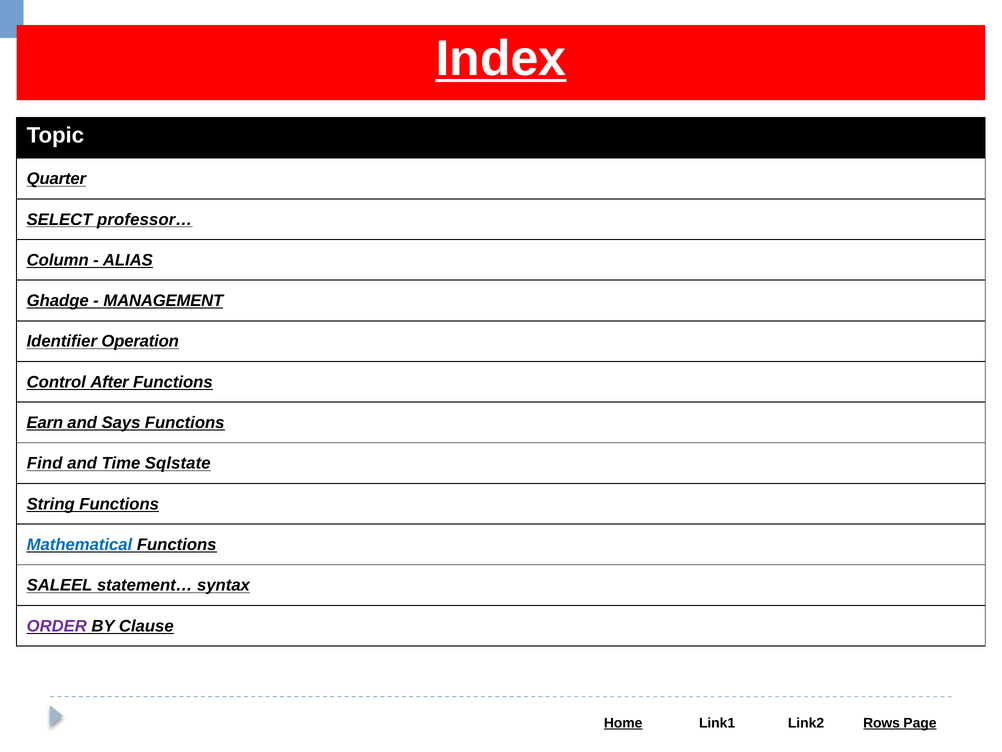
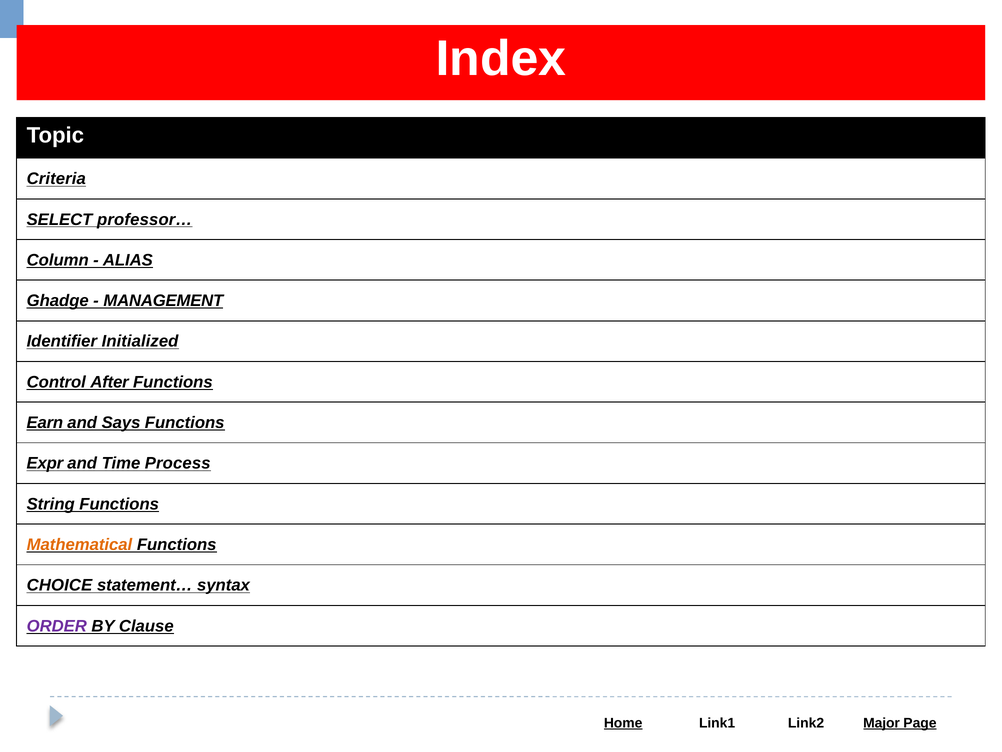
Index underline: present -> none
Quarter: Quarter -> Criteria
Operation: Operation -> Initialized
Find: Find -> Expr
Sqlstate: Sqlstate -> Process
Mathematical colour: blue -> orange
SALEEL: SALEEL -> CHOICE
Rows: Rows -> Major
